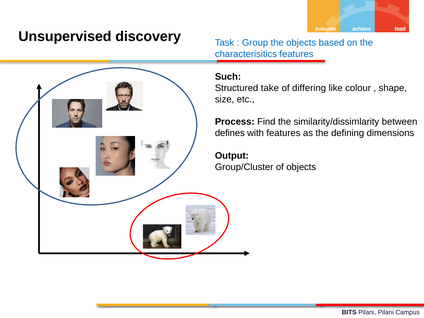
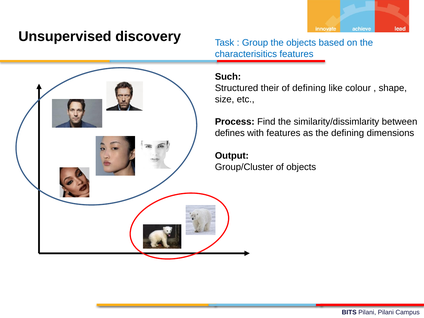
take: take -> their
of differing: differing -> defining
